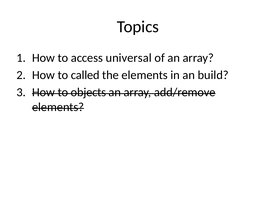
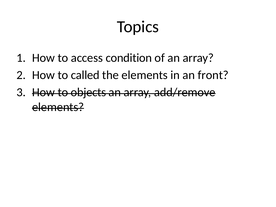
universal: universal -> condition
build: build -> front
